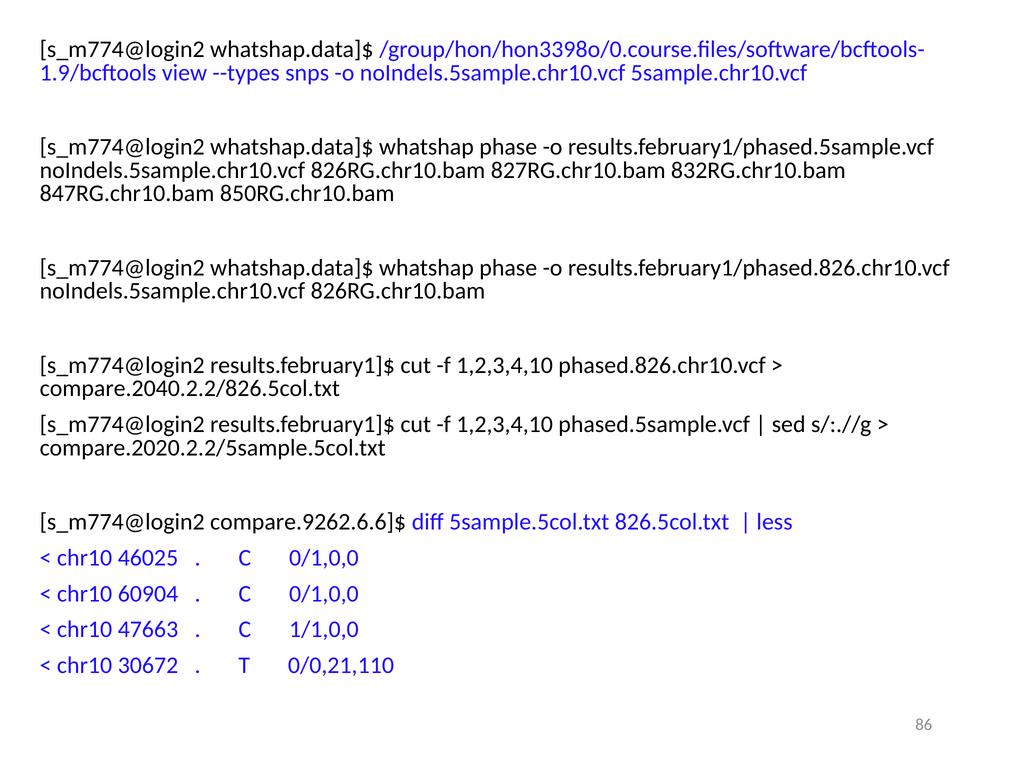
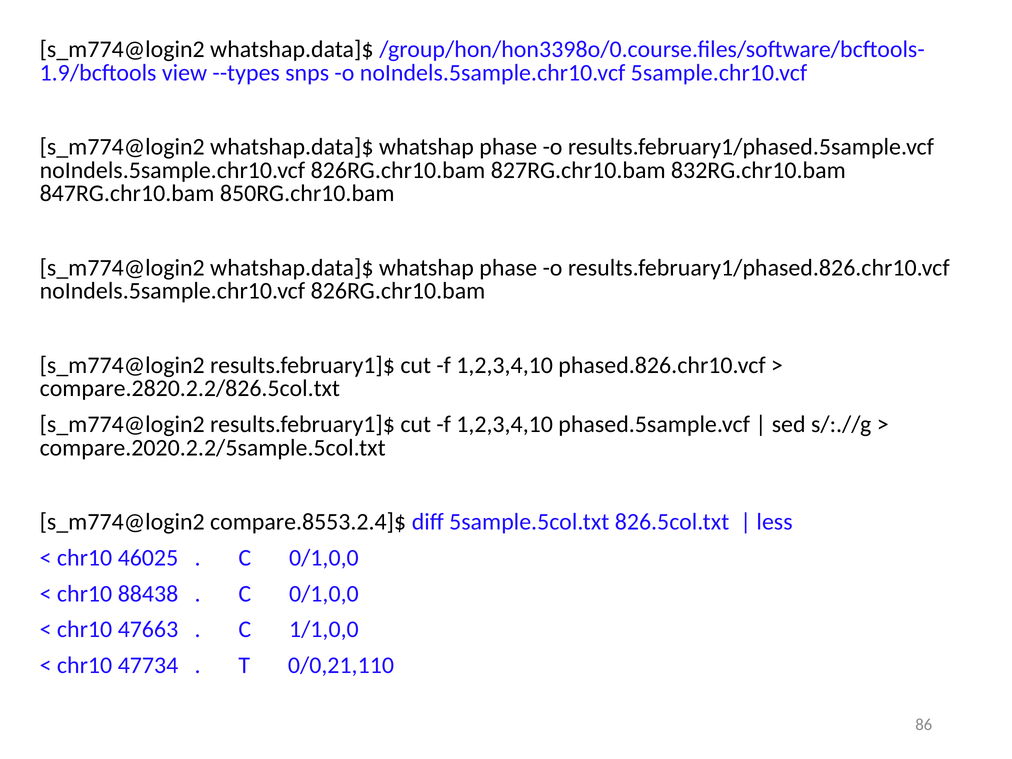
compare.2040.2.2/826.5col.txt: compare.2040.2.2/826.5col.txt -> compare.2820.2.2/826.5col.txt
compare.9262.6.6]$: compare.9262.6.6]$ -> compare.8553.2.4]$
60904: 60904 -> 88438
30672: 30672 -> 47734
